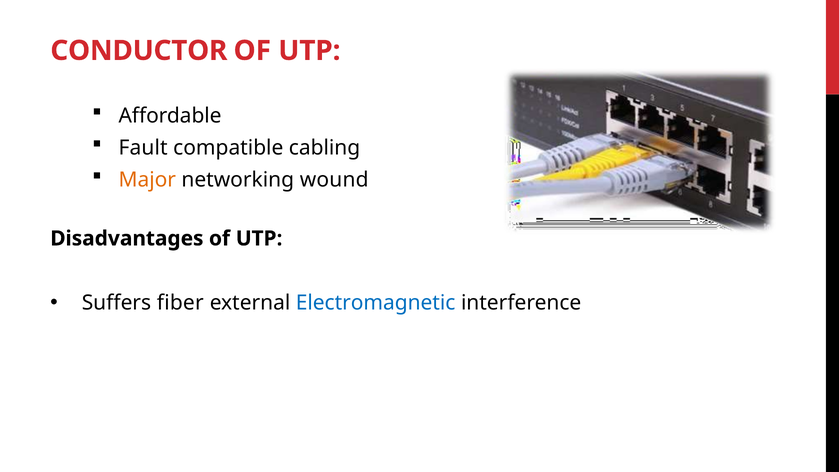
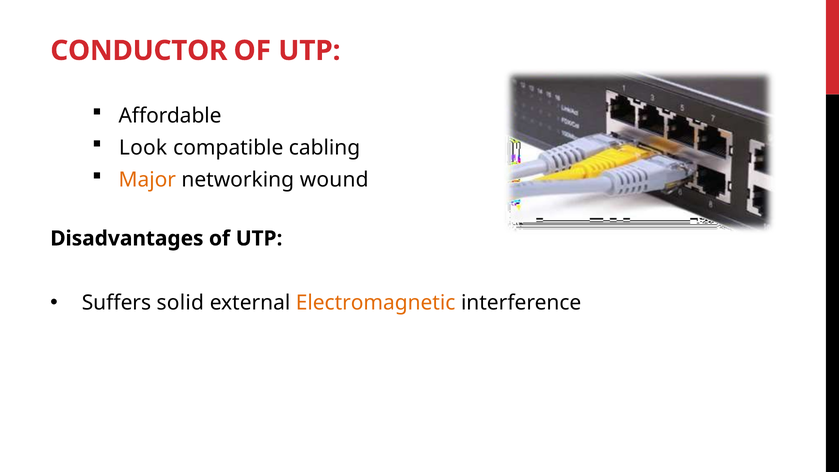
Fault: Fault -> Look
fiber: fiber -> solid
Electromagnetic colour: blue -> orange
